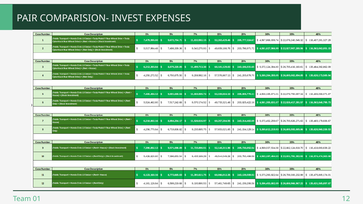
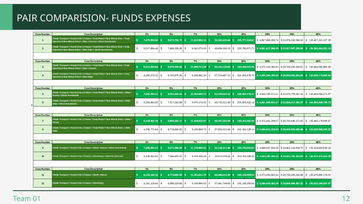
INVEST: INVEST -> FUNDS
